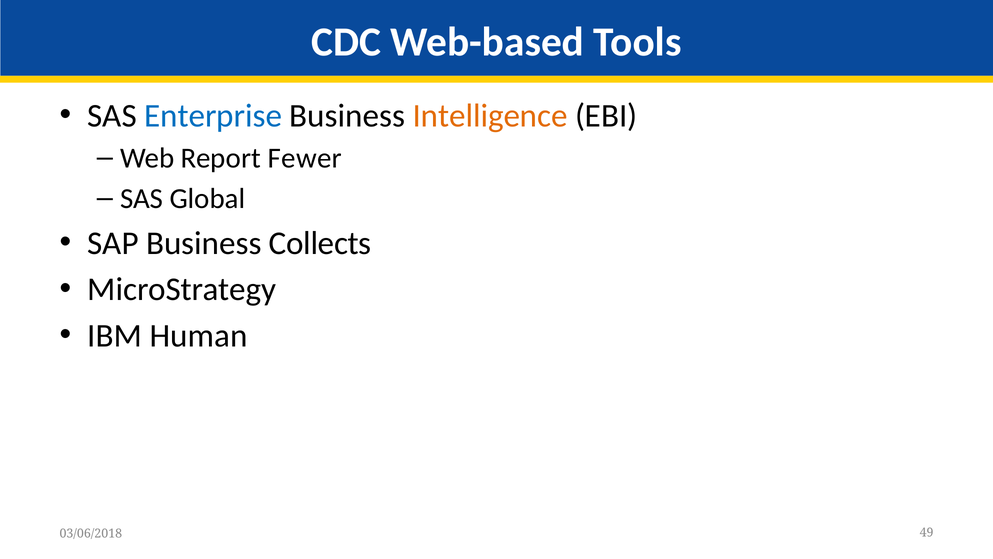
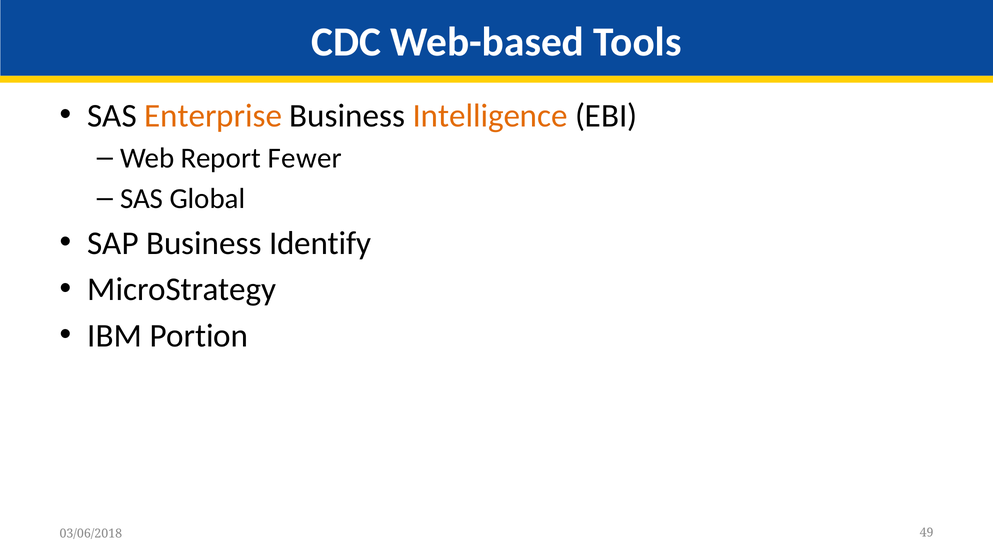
Enterprise colour: blue -> orange
Collects: Collects -> Identify
Human: Human -> Portion
